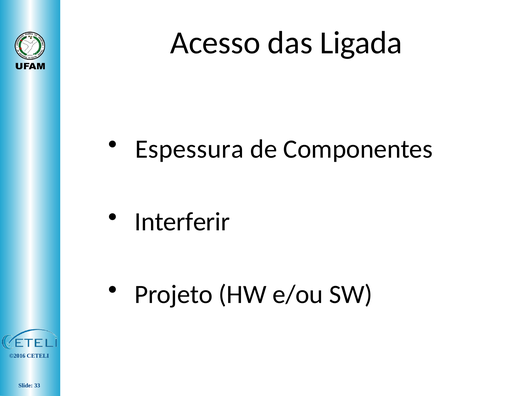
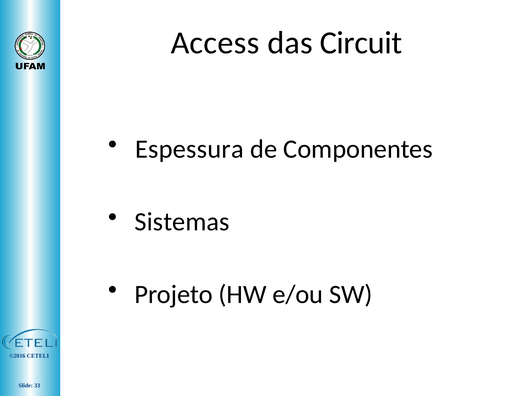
Acesso: Acesso -> Access
Ligada: Ligada -> Circuit
Interferir: Interferir -> Sistemas
